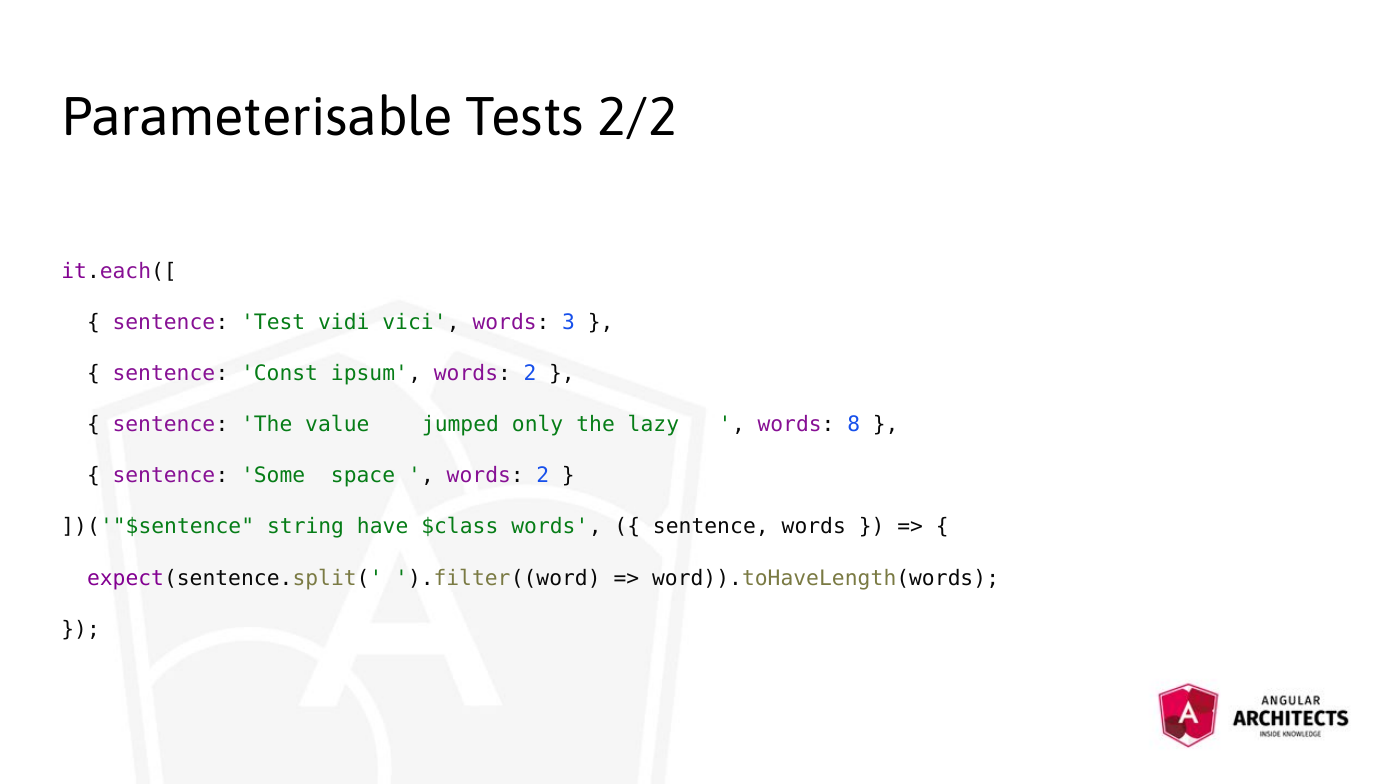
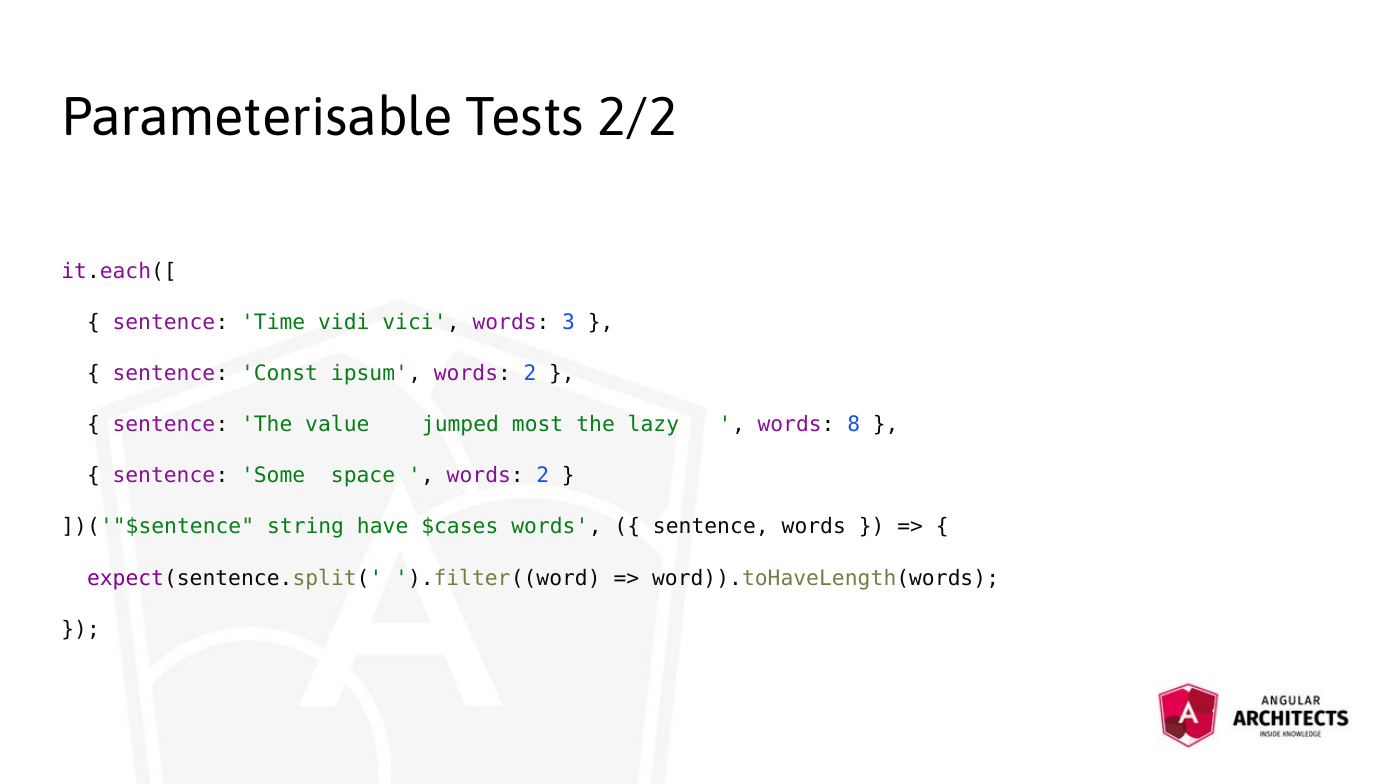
Test: Test -> Time
only: only -> most
$class: $class -> $cases
